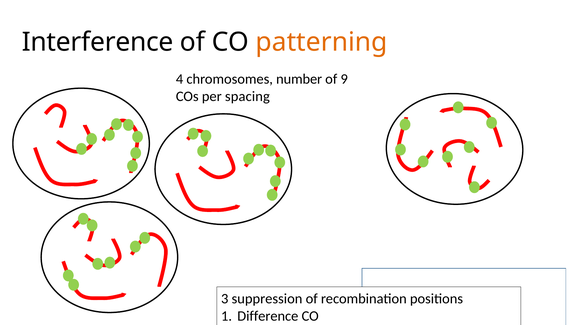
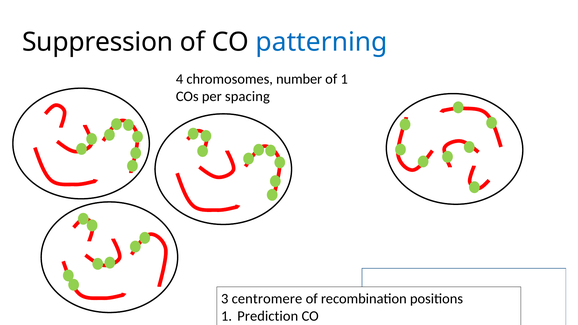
Interference at (98, 42): Interference -> Suppression
patterning colour: orange -> blue
of 9: 9 -> 1
suppression: suppression -> centromere
Difference: Difference -> Prediction
